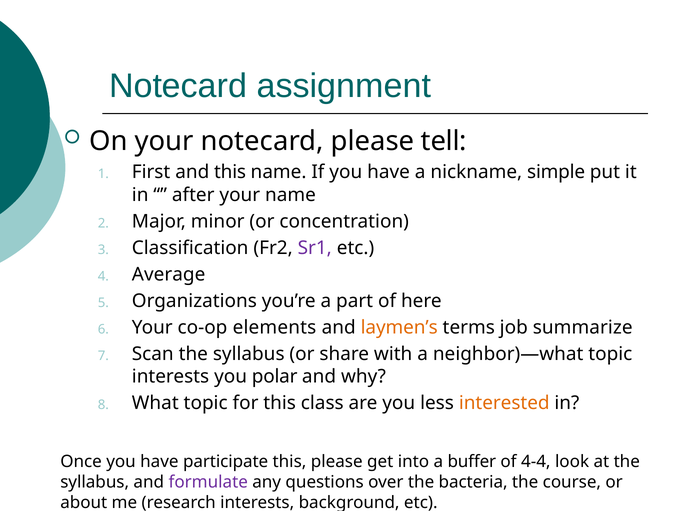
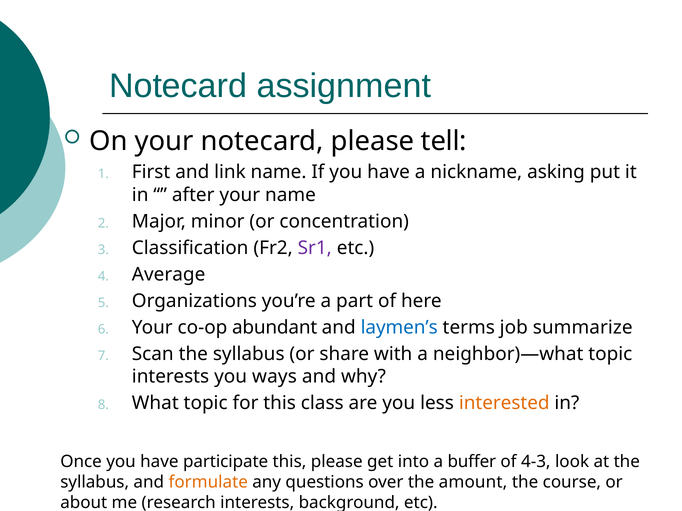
and this: this -> link
simple: simple -> asking
elements: elements -> abundant
laymen’s colour: orange -> blue
polar: polar -> ways
4-4: 4-4 -> 4-3
formulate colour: purple -> orange
bacteria: bacteria -> amount
